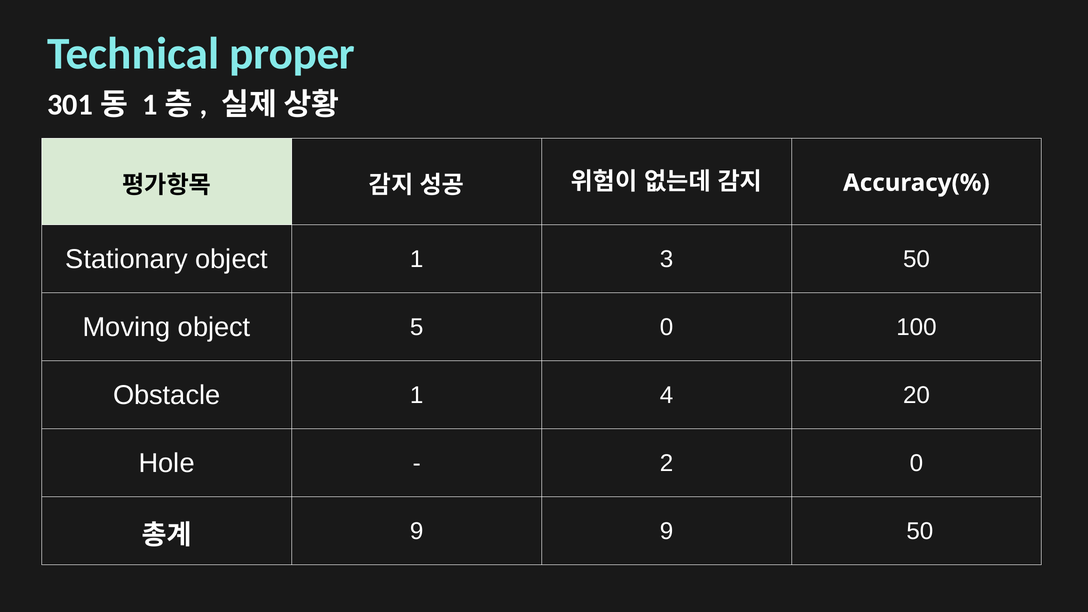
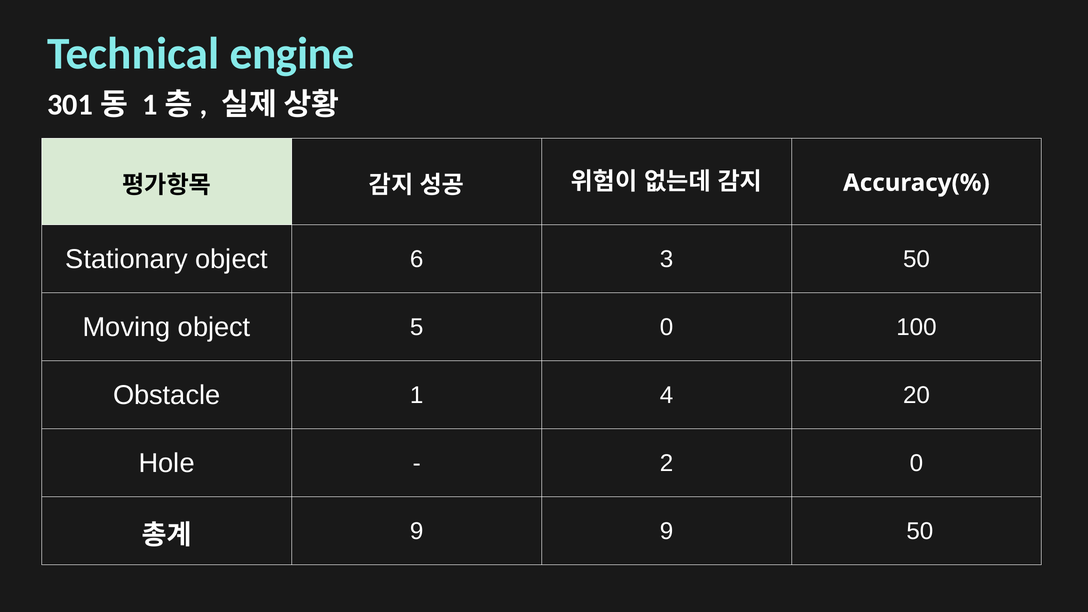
proper: proper -> engine
object 1: 1 -> 6
